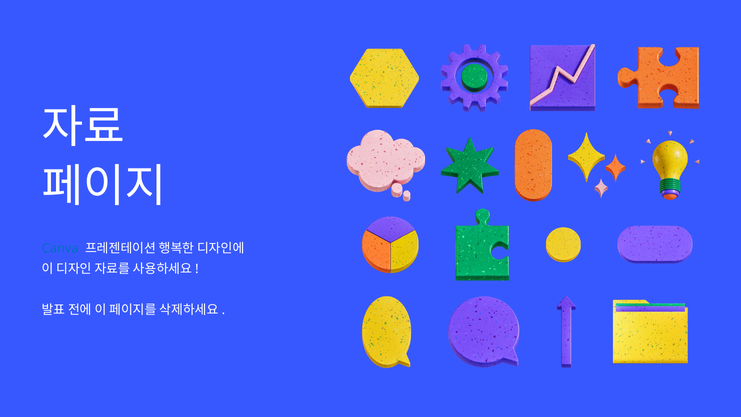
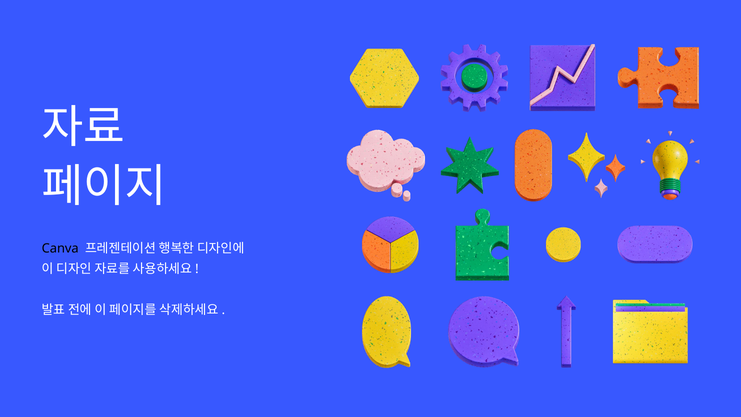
Canva colour: blue -> black
